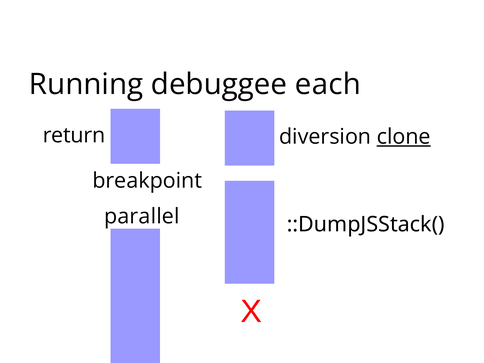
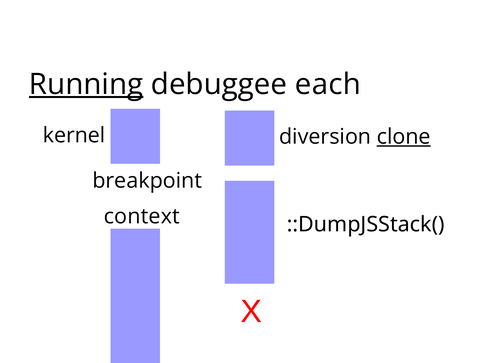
Running underline: none -> present
return: return -> kernel
parallel: parallel -> context
